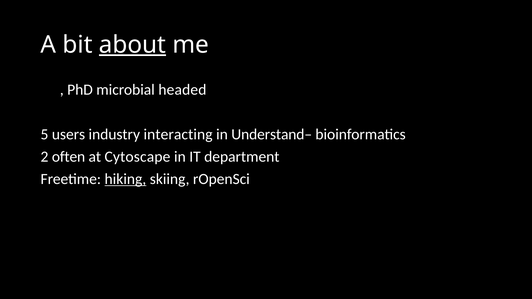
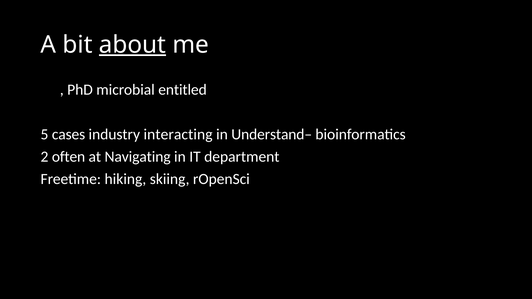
headed: headed -> entitled
users: users -> cases
Cytoscape: Cytoscape -> Navigating
hiking underline: present -> none
